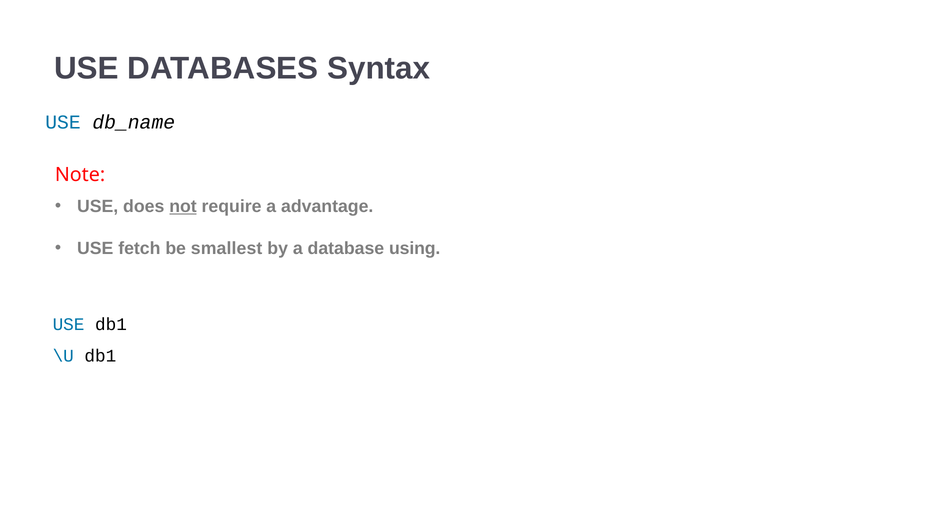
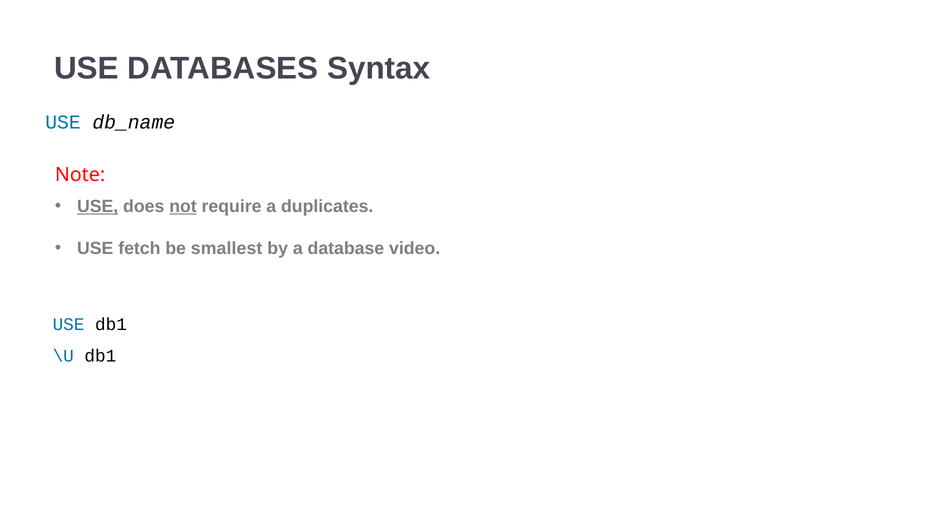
USE at (98, 206) underline: none -> present
advantage: advantage -> duplicates
using: using -> video
